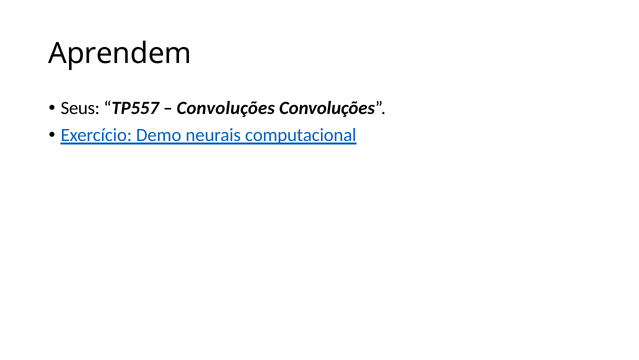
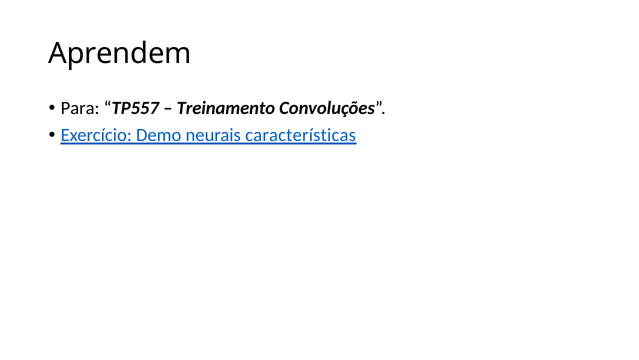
Seus: Seus -> Para
Convoluções at (226, 108): Convoluções -> Treinamento
computacional: computacional -> características
